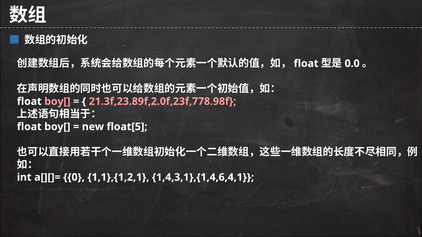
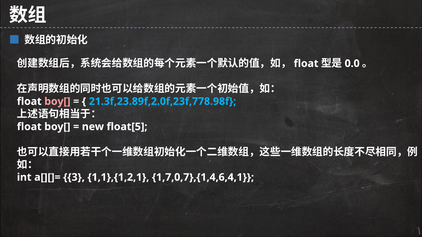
21.3f,23.89f,2.0f,23f,778.98f colour: pink -> light blue
0: 0 -> 3
1,4,3,1},{1,4,6,4,1: 1,4,3,1},{1,4,6,4,1 -> 1,7,0,7},{1,4,6,4,1
